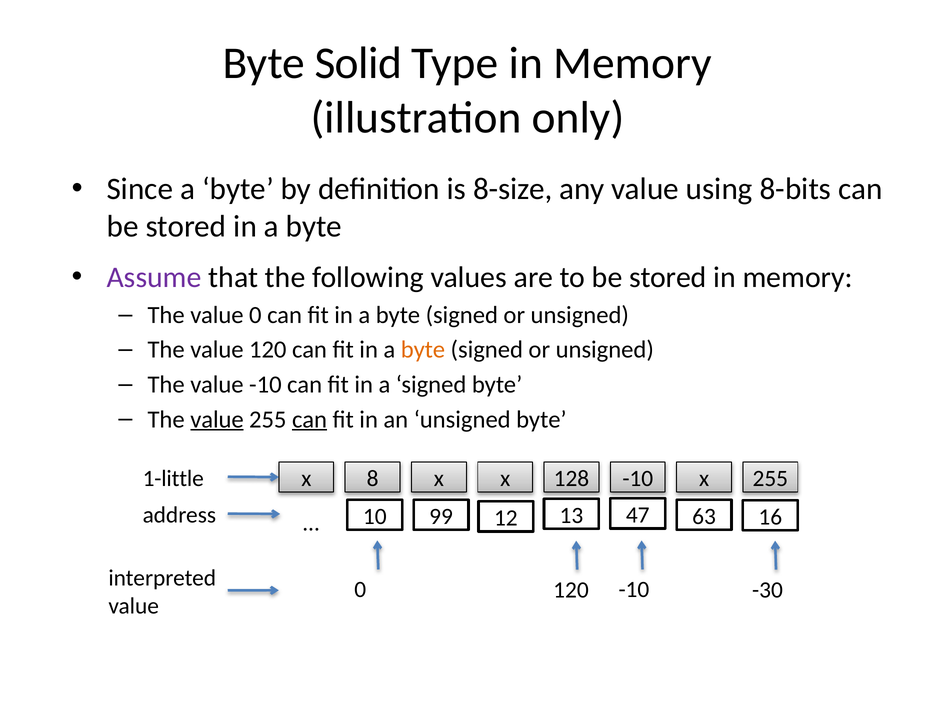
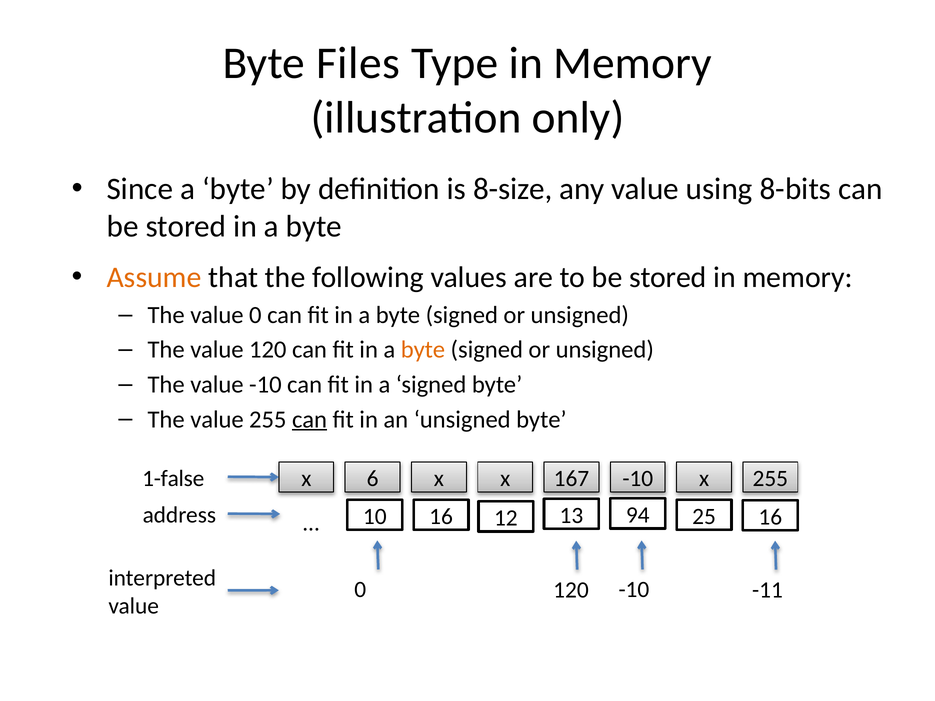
Solid: Solid -> Files
Assume colour: purple -> orange
value at (217, 420) underline: present -> none
1-little: 1-little -> 1-false
8: 8 -> 6
128: 128 -> 167
63: 63 -> 25
10 99: 99 -> 16
47: 47 -> 94
-30: -30 -> -11
